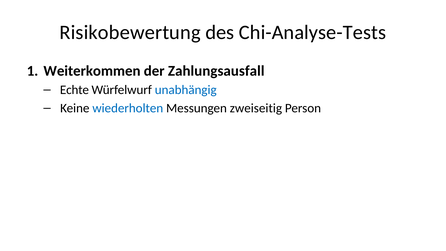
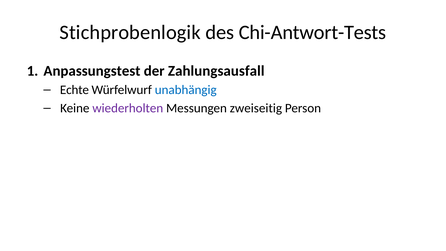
Risikobewertung: Risikobewertung -> Stichprobenlogik
Chi-Analyse-Tests: Chi-Analyse-Tests -> Chi-Antwort-Tests
Weiterkommen: Weiterkommen -> Anpassungstest
wiederholten colour: blue -> purple
